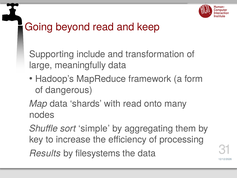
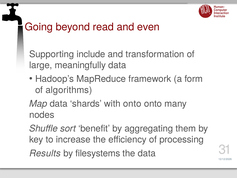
keep: keep -> even
dangerous: dangerous -> algorithms
with read: read -> onto
simple: simple -> benefit
